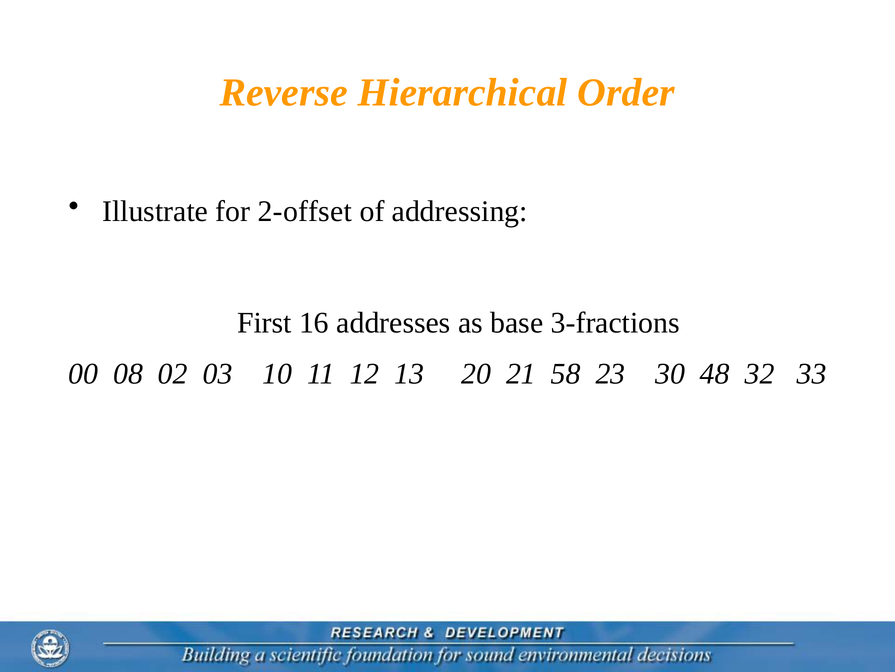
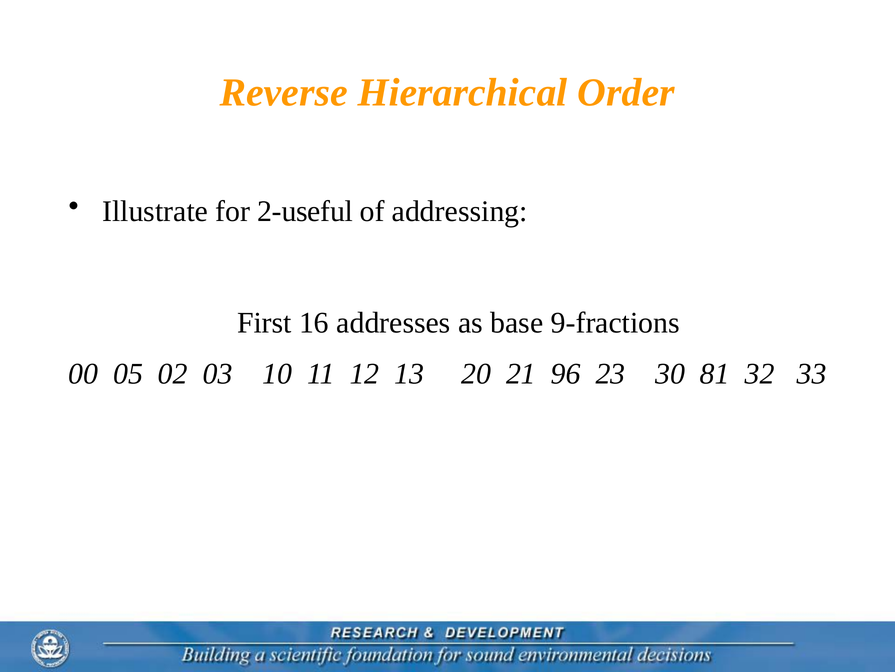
2-offset: 2-offset -> 2-useful
3-fractions: 3-fractions -> 9-fractions
08: 08 -> 05
58: 58 -> 96
48: 48 -> 81
